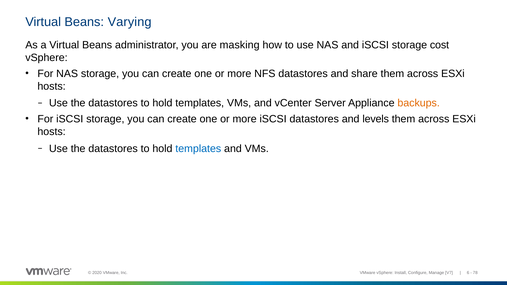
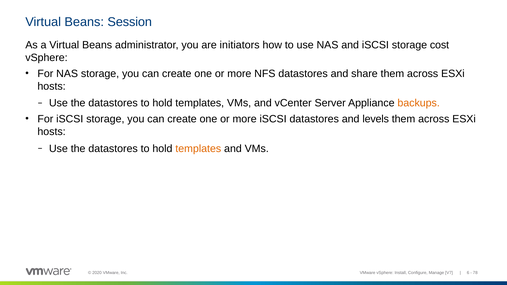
Varying: Varying -> Session
masking: masking -> initiators
templates at (198, 149) colour: blue -> orange
